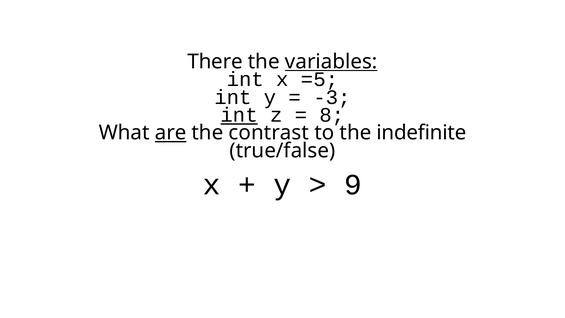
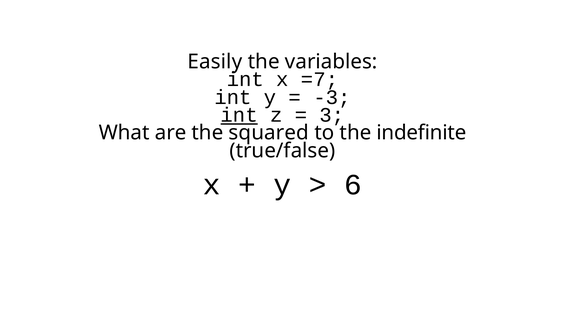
There: There -> Easily
variables underline: present -> none
=5: =5 -> =7
8: 8 -> 3
are underline: present -> none
contrast: contrast -> squared
9: 9 -> 6
